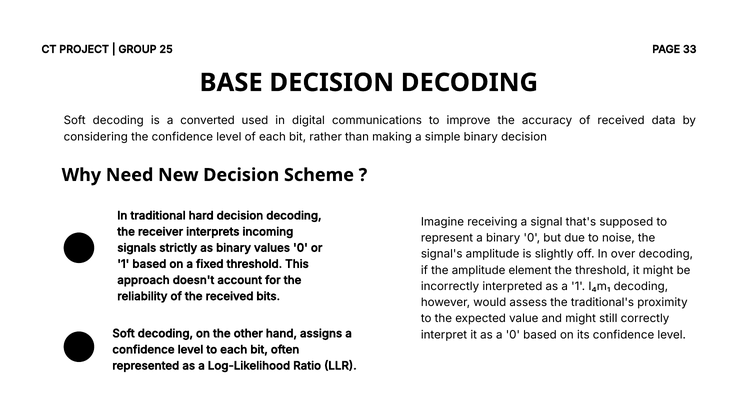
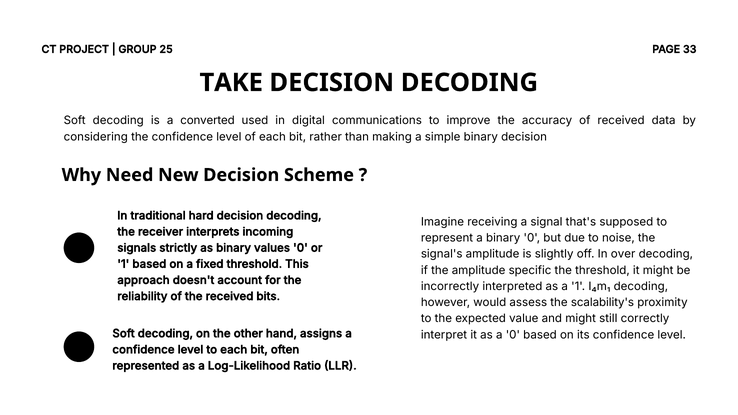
BASE: BASE -> TAKE
element: element -> specific
traditional's: traditional's -> scalability's
